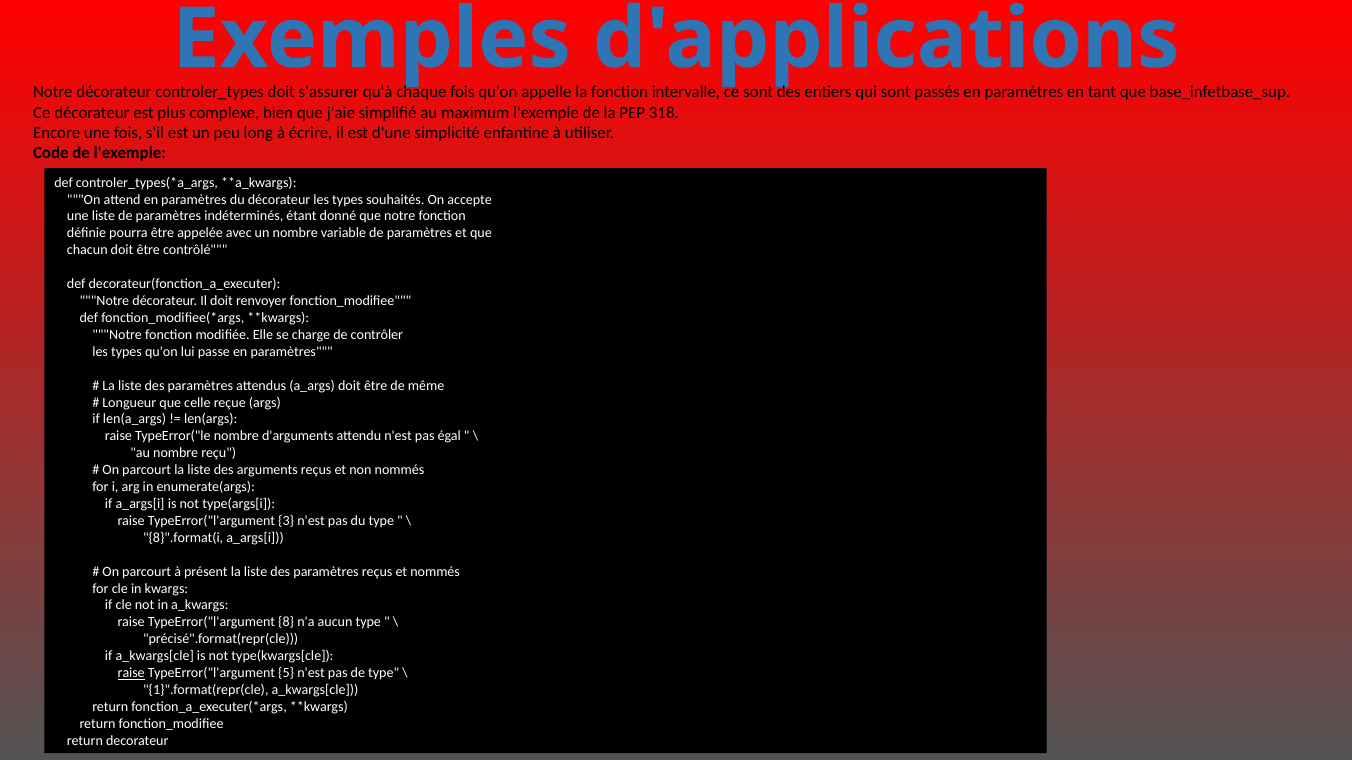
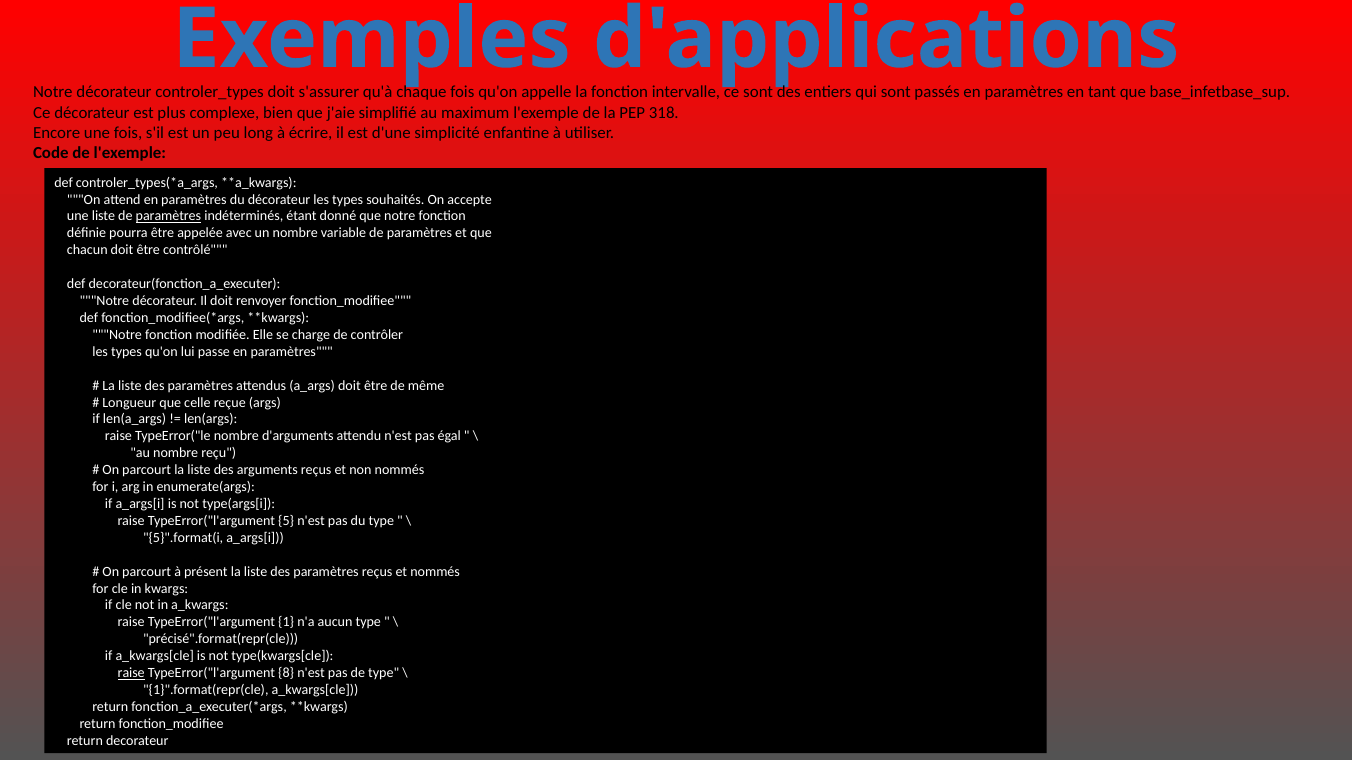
paramètres at (168, 216) underline: none -> present
3: 3 -> 5
8}".format(i: 8}".format(i -> 5}".format(i
8: 8 -> 1
5: 5 -> 8
